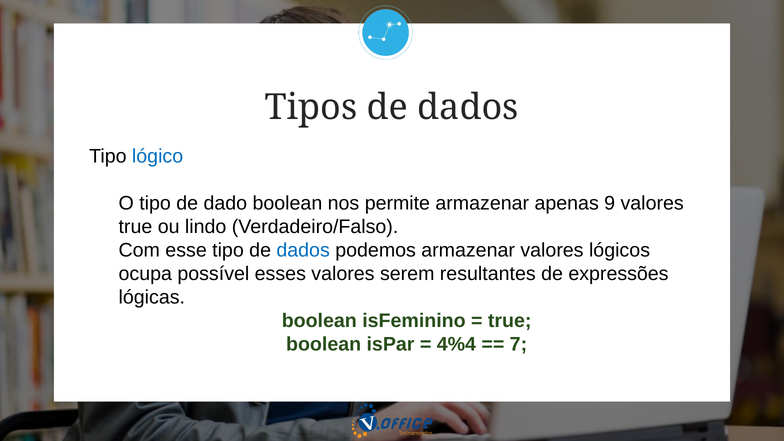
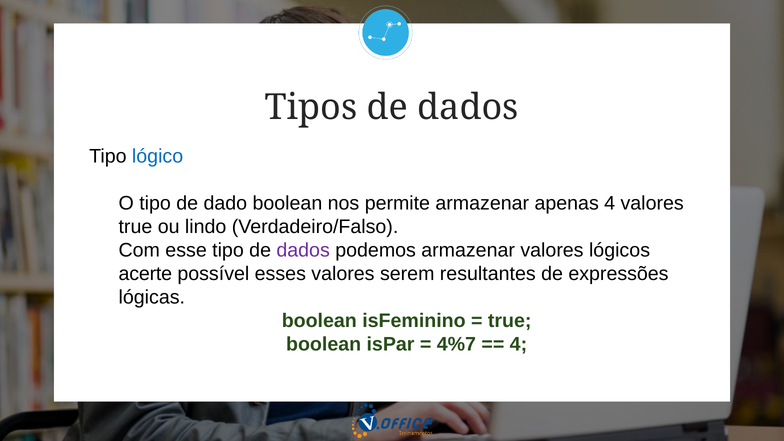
apenas 9: 9 -> 4
dados at (303, 250) colour: blue -> purple
ocupa: ocupa -> acerte
4%4: 4%4 -> 4%7
7 at (518, 344): 7 -> 4
